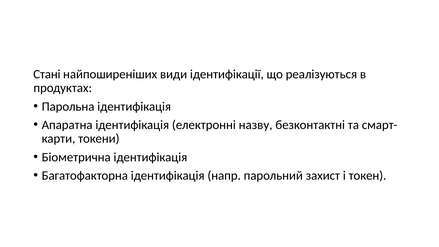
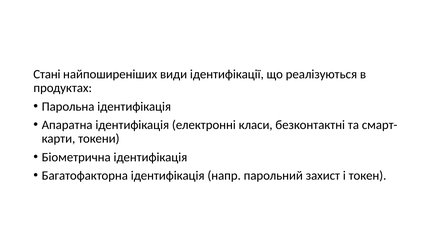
назву: назву -> класи
